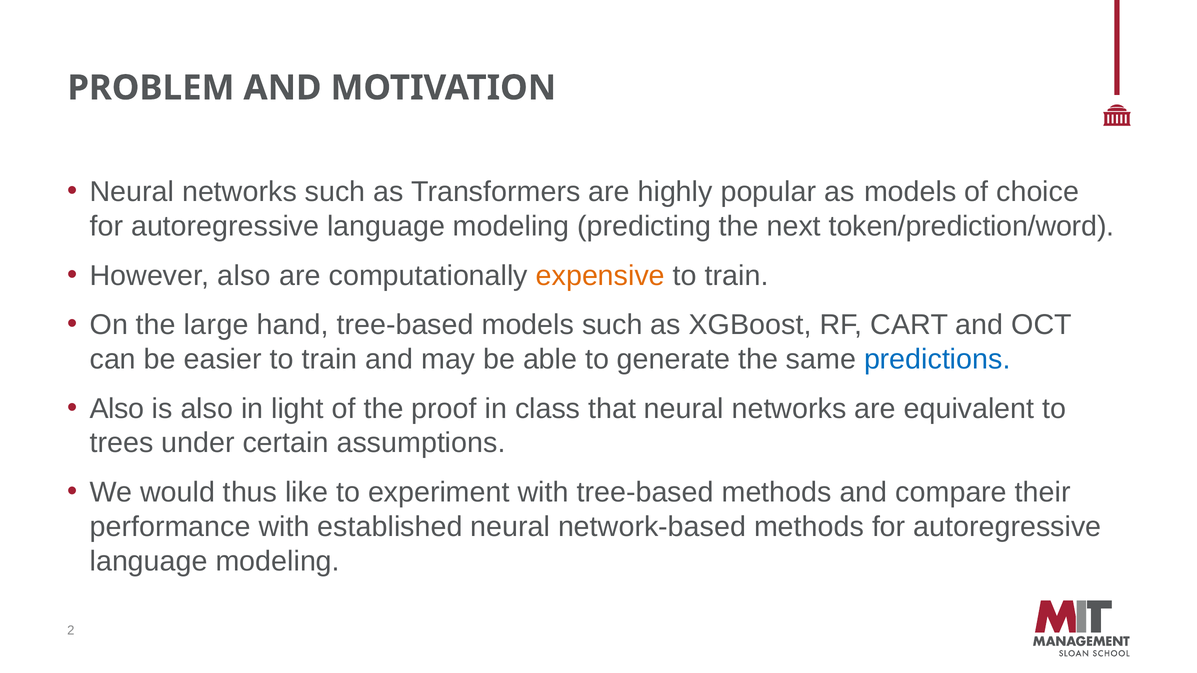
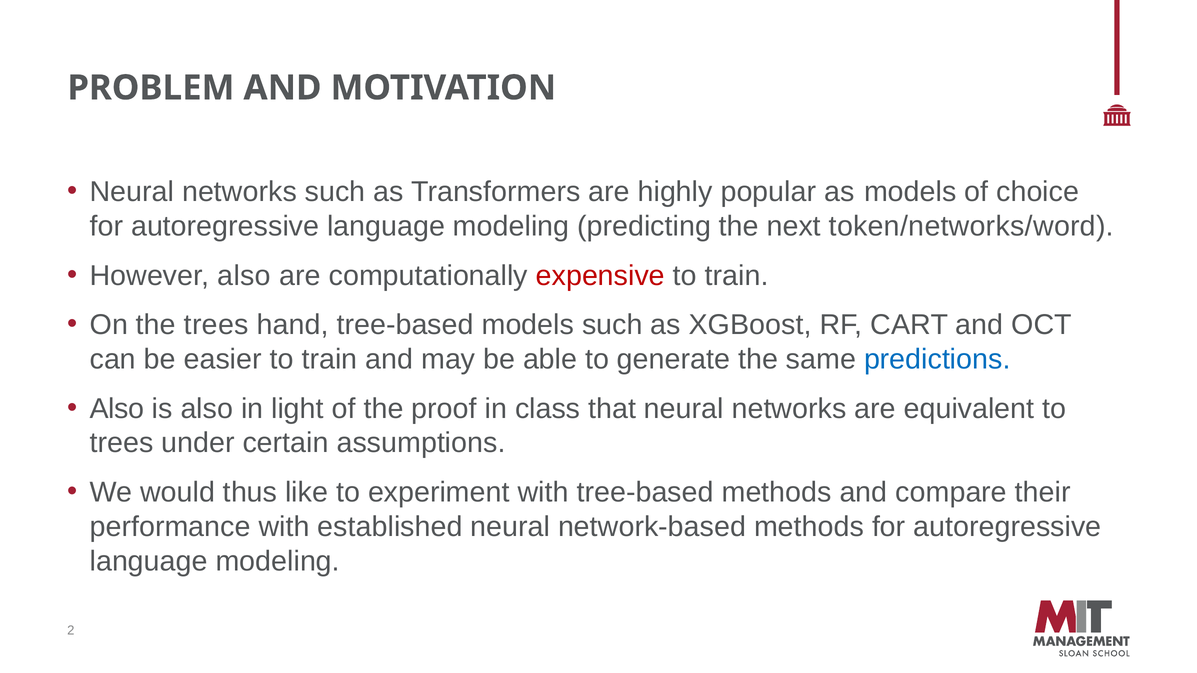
token/prediction/word: token/prediction/word -> token/networks/word
expensive colour: orange -> red
the large: large -> trees
